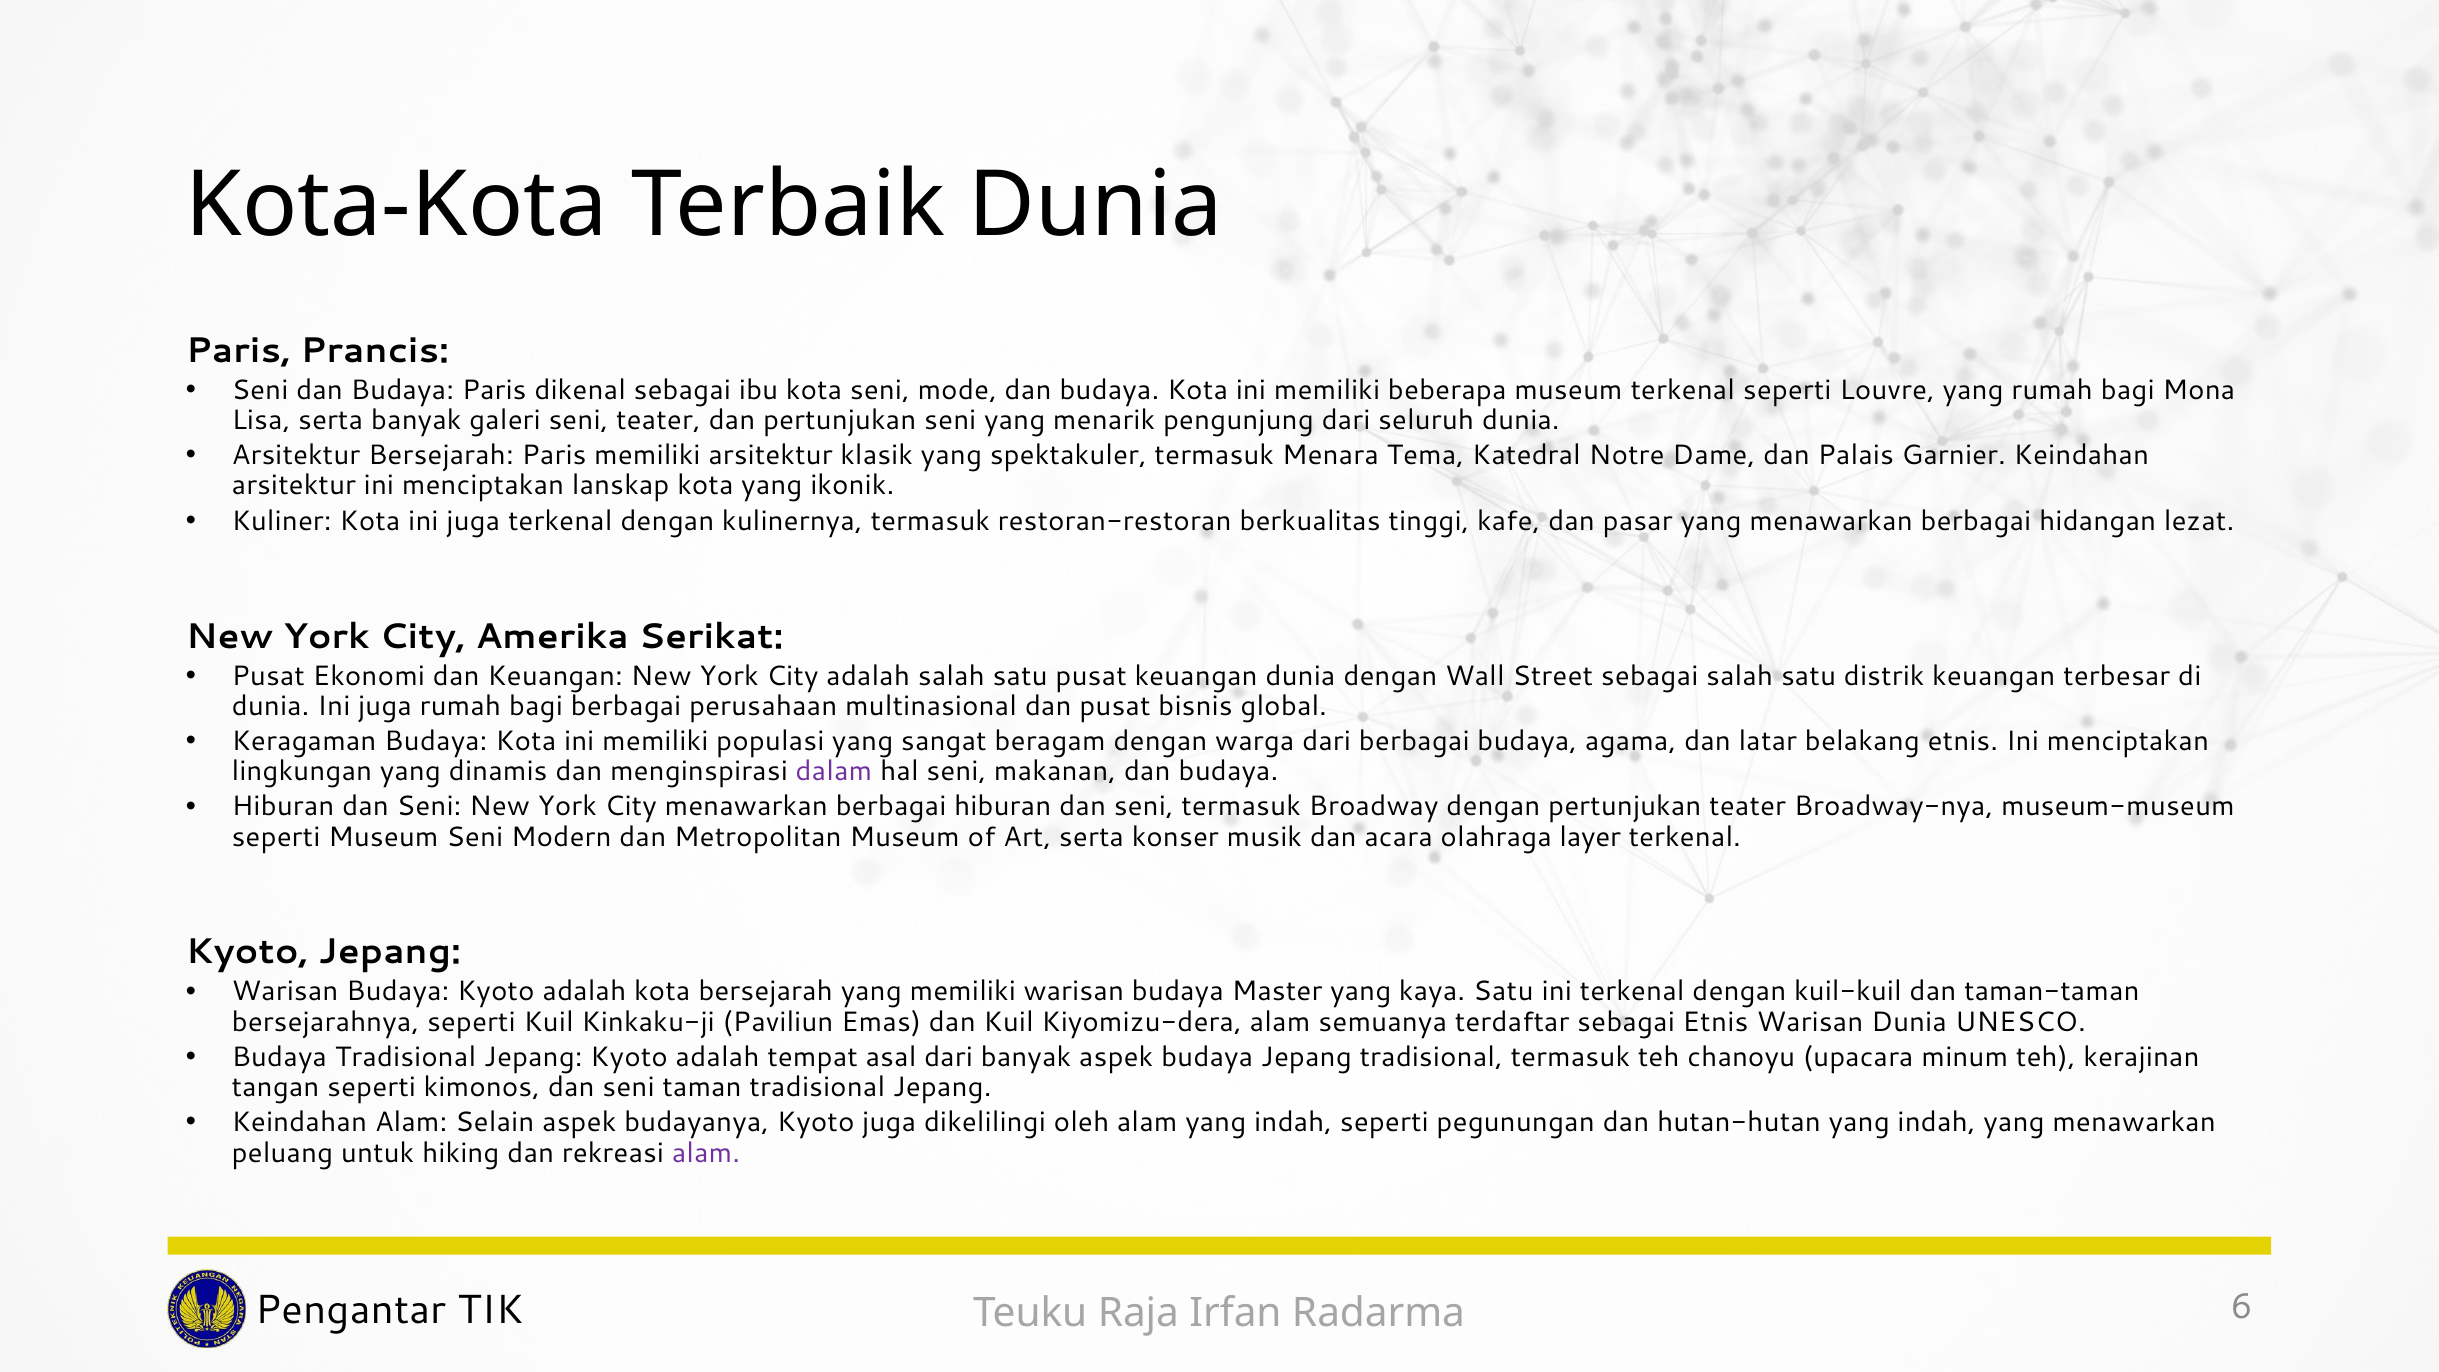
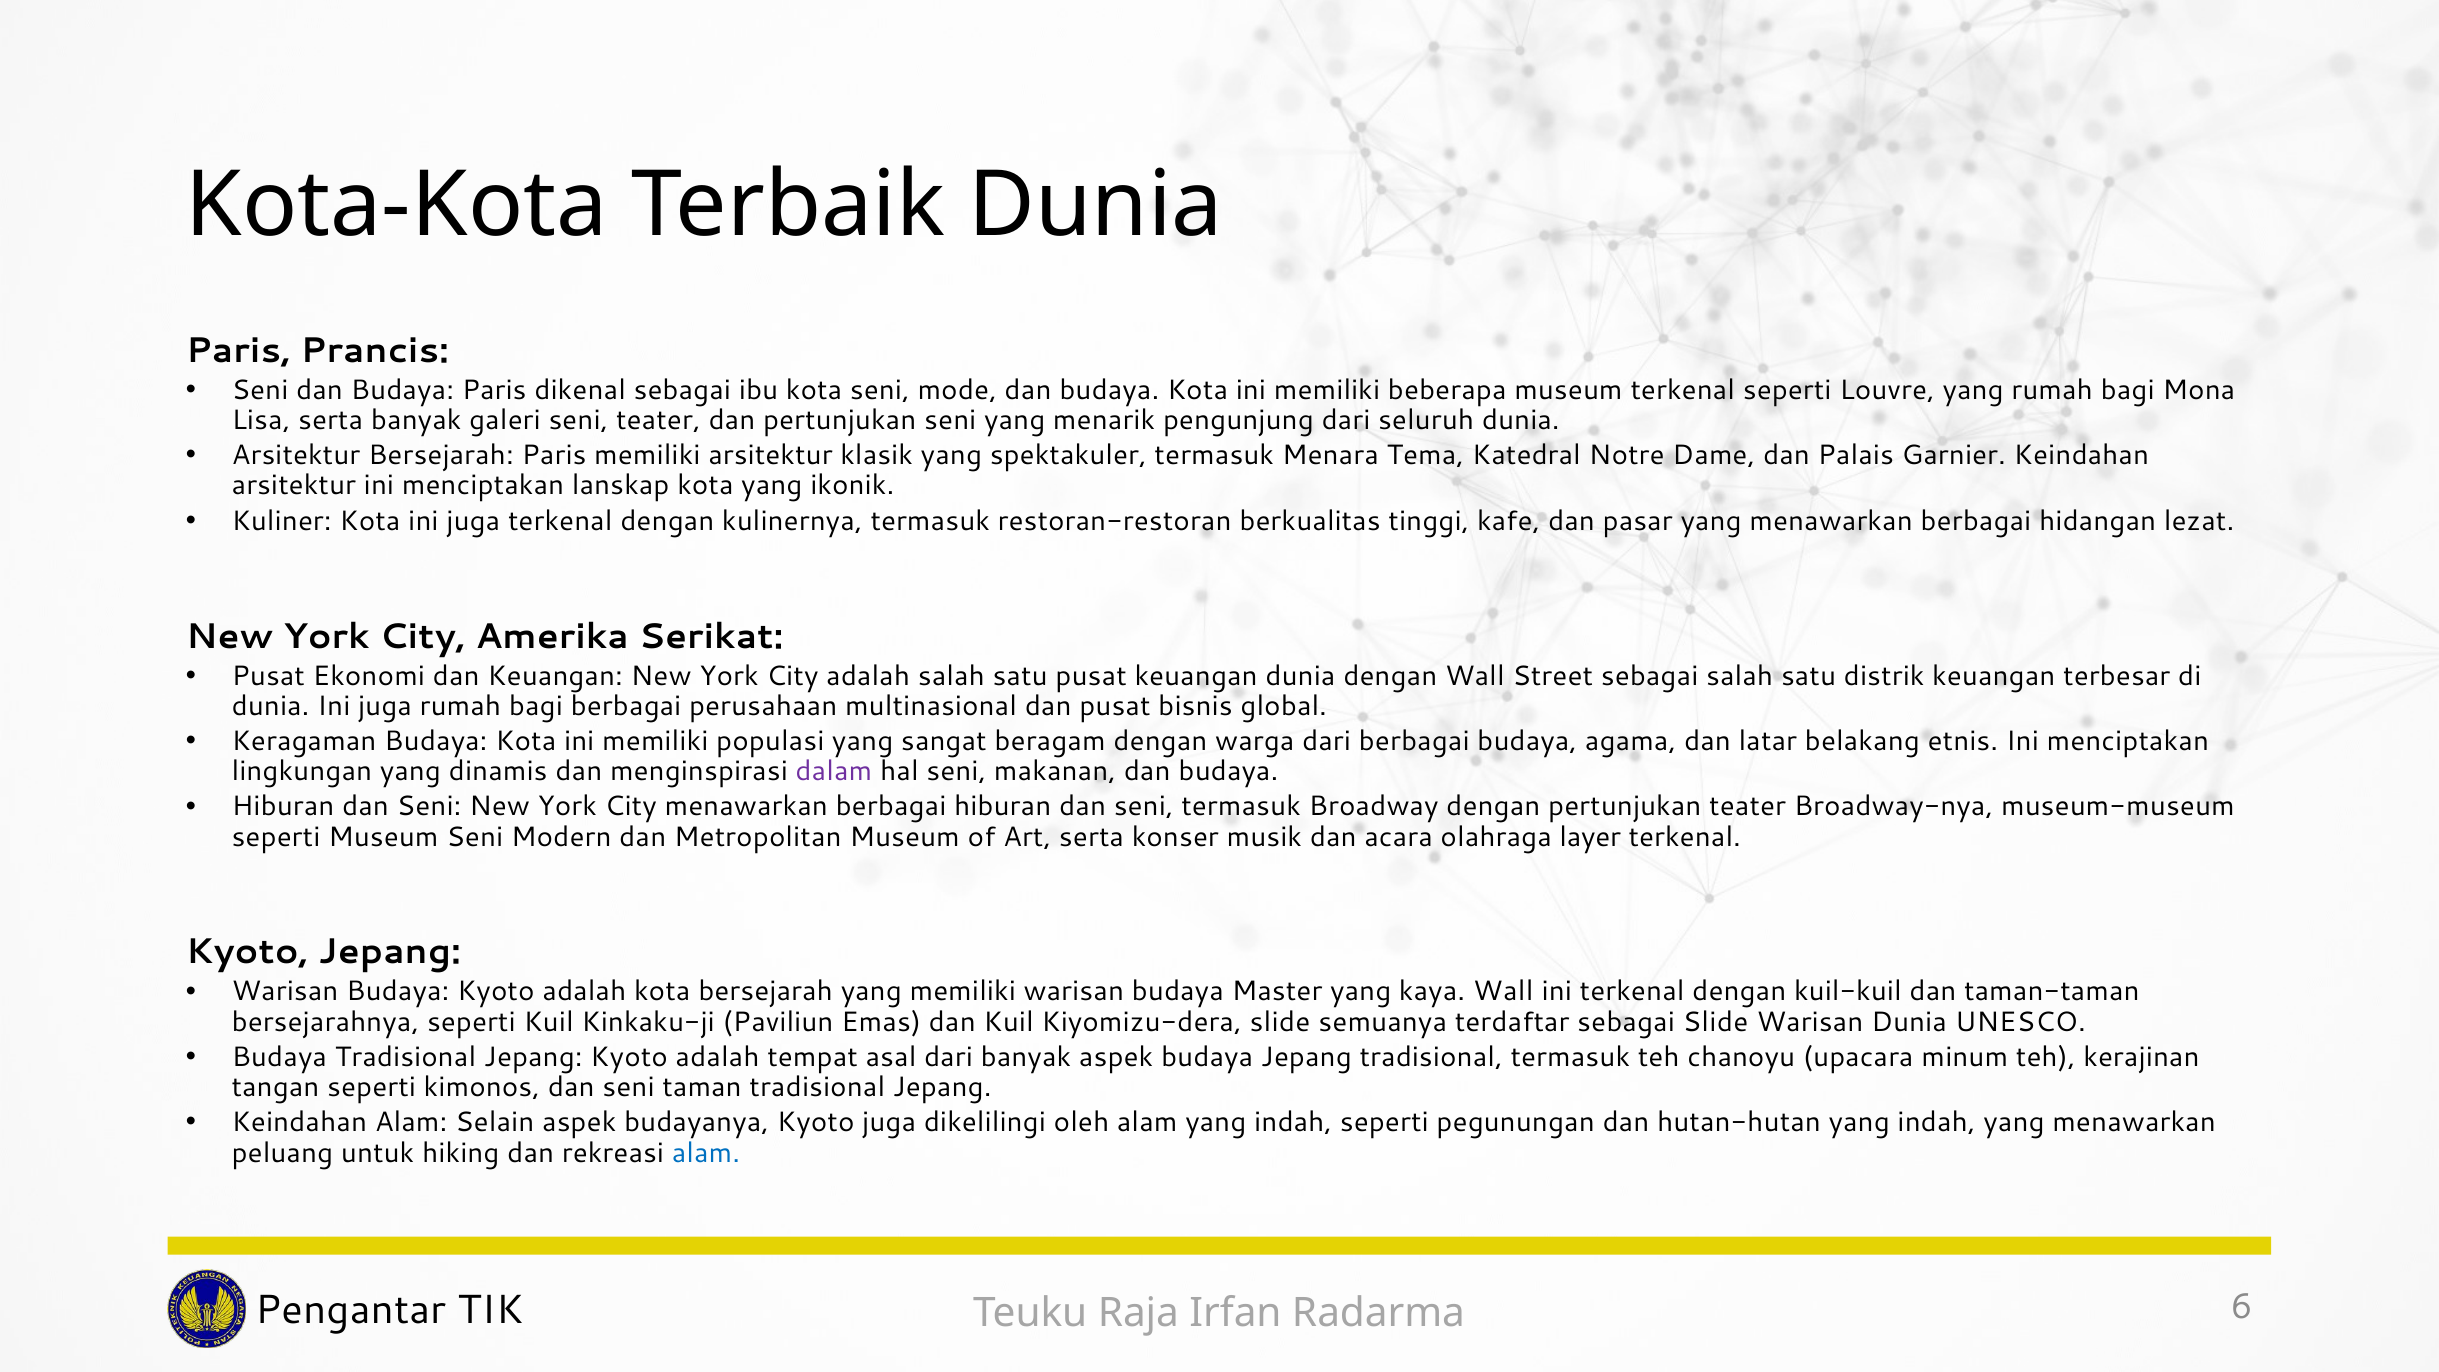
kaya Satu: Satu -> Wall
Kiyomizu-dera alam: alam -> slide
sebagai Etnis: Etnis -> Slide
alam at (706, 1153) colour: purple -> blue
